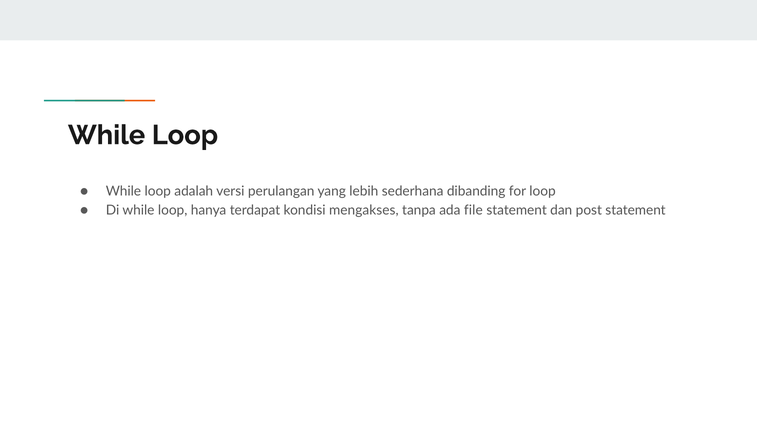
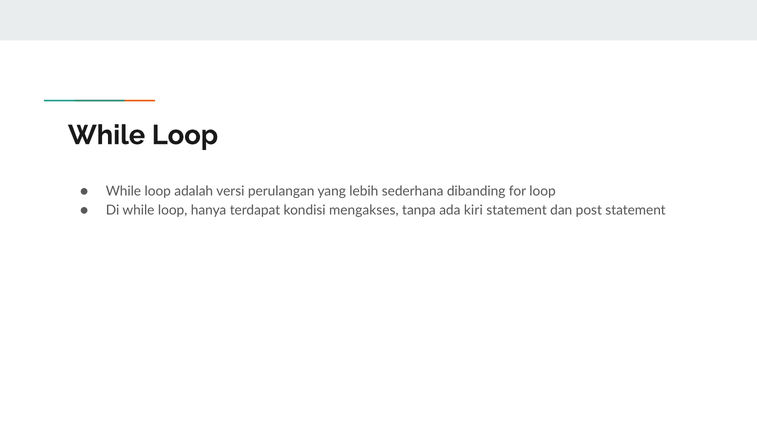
file: file -> kiri
